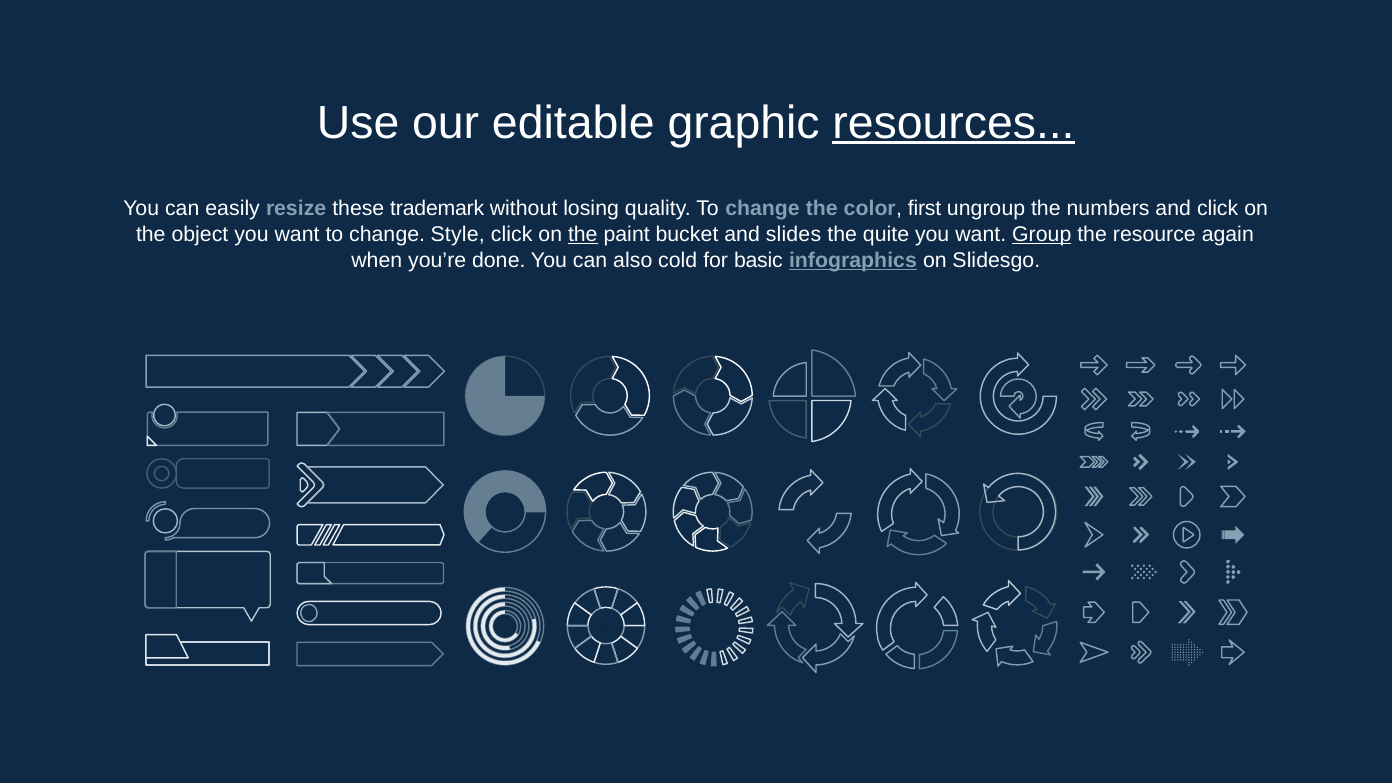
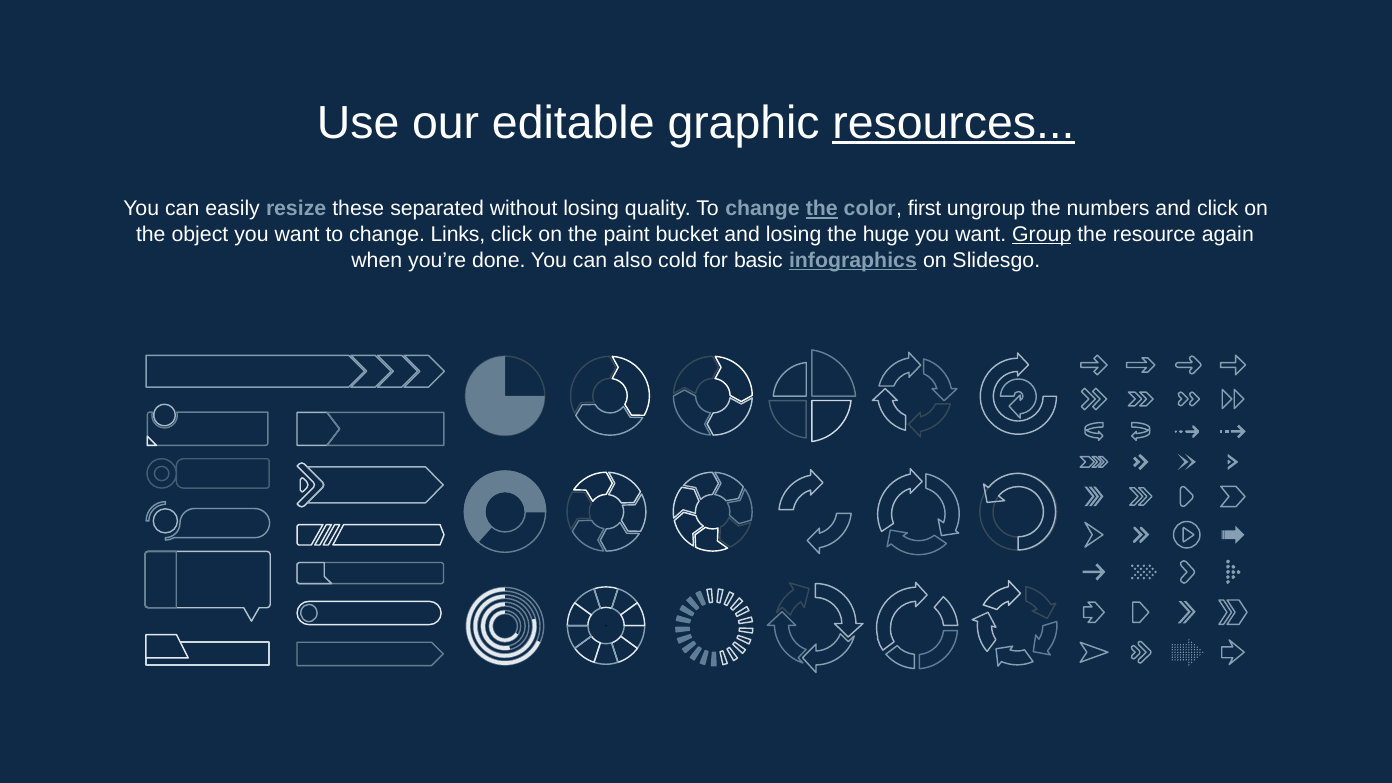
trademark: trademark -> separated
the at (822, 209) underline: none -> present
Style: Style -> Links
the at (583, 235) underline: present -> none
and slides: slides -> losing
quite: quite -> huge
